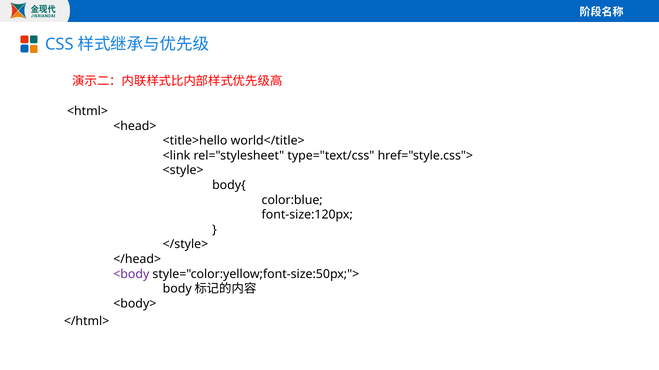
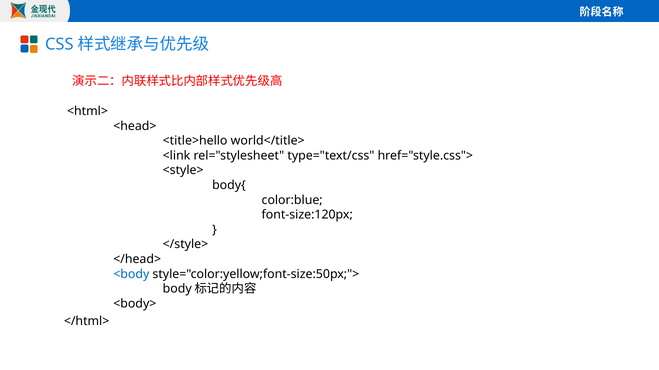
<body colour: purple -> blue
